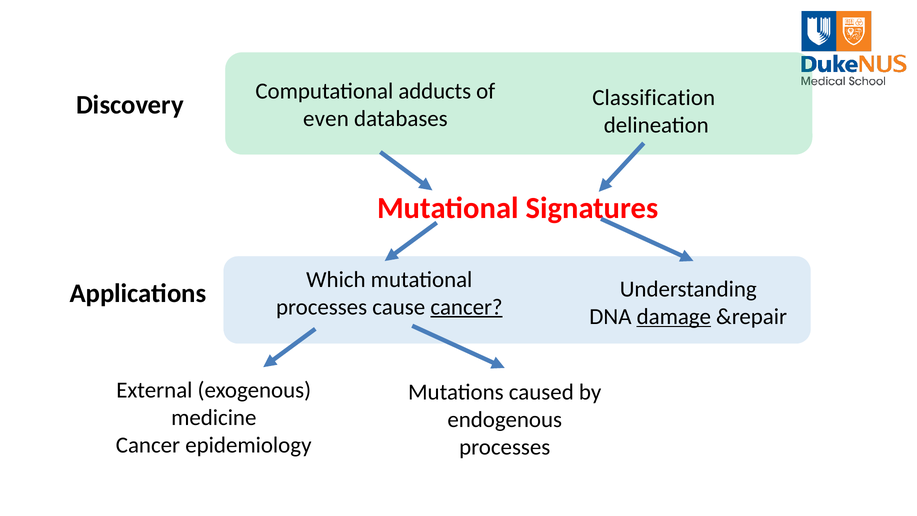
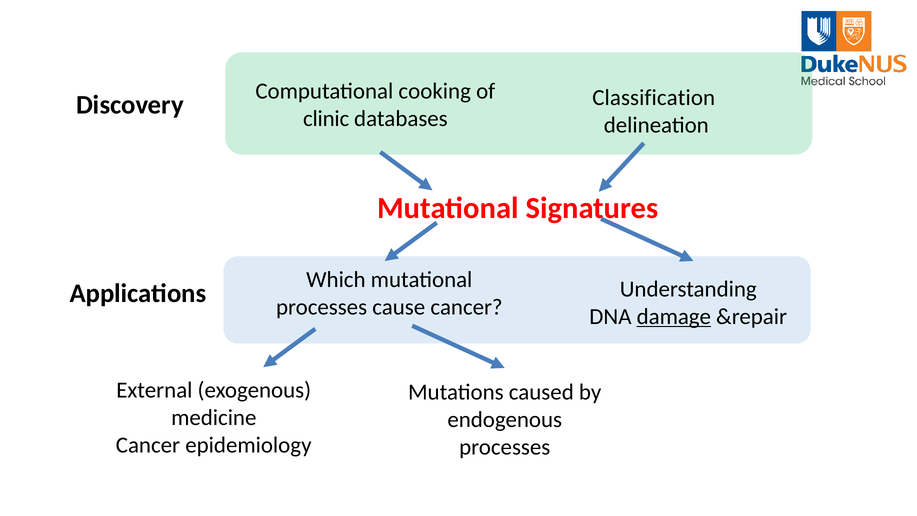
adducts: adducts -> cooking
even: even -> clinic
cancer at (466, 307) underline: present -> none
